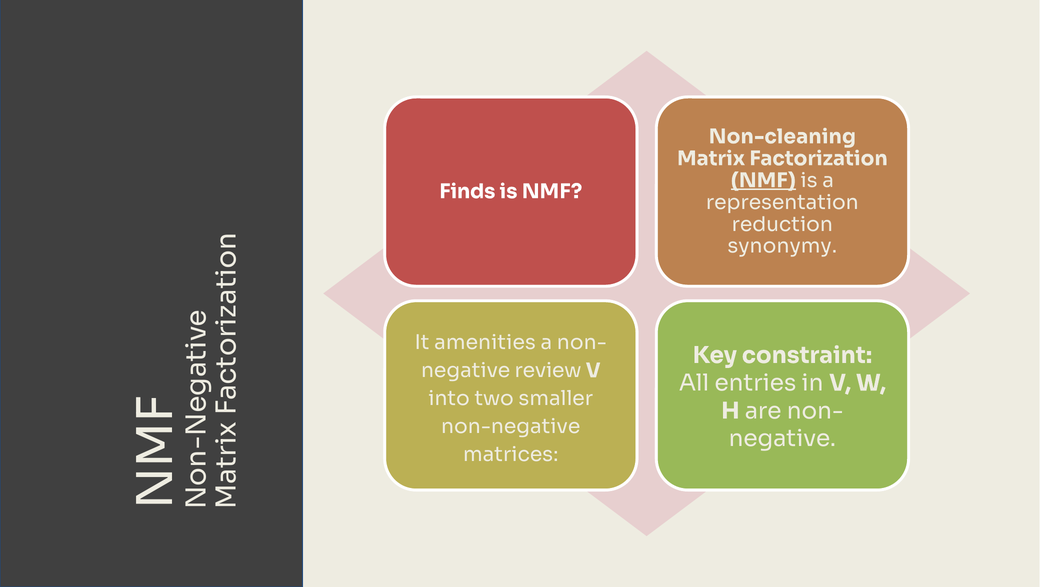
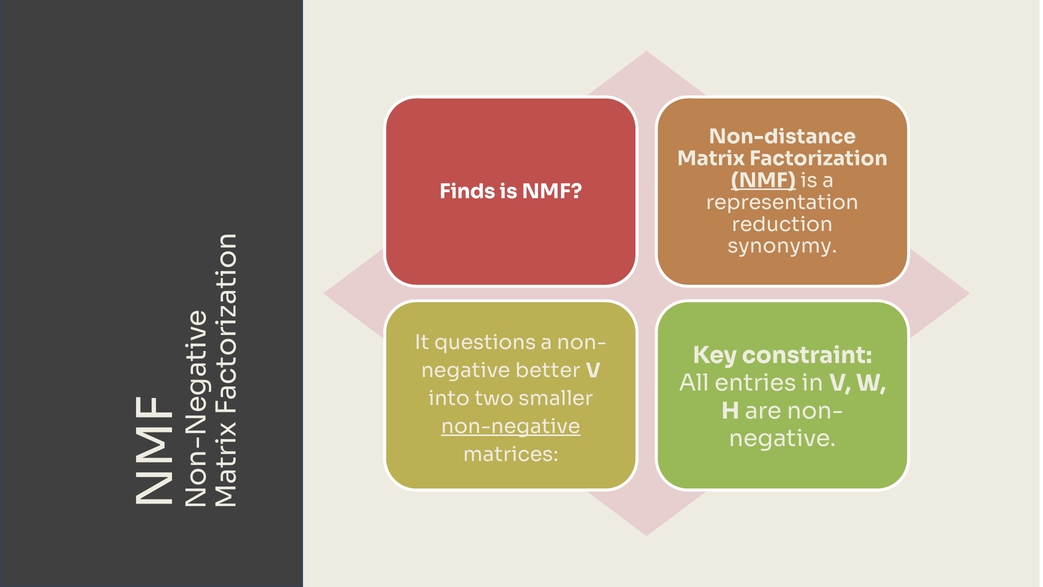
Non-cleaning: Non-cleaning -> Non-distance
amenities: amenities -> questions
review: review -> better
non-negative underline: none -> present
